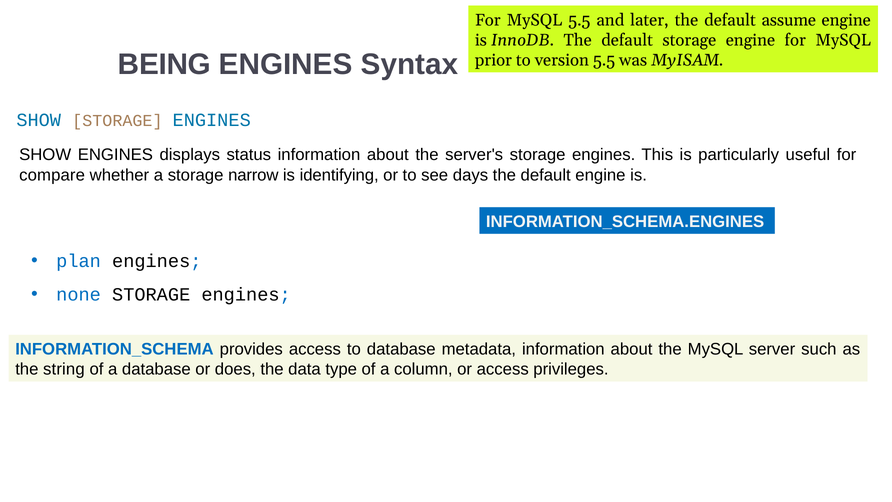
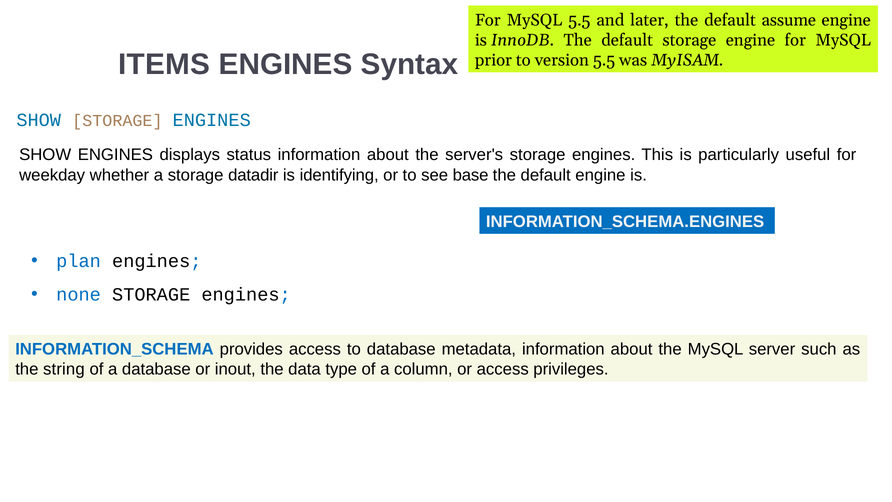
BEING: BEING -> ITEMS
compare: compare -> weekday
narrow: narrow -> datadir
days: days -> base
does: does -> inout
